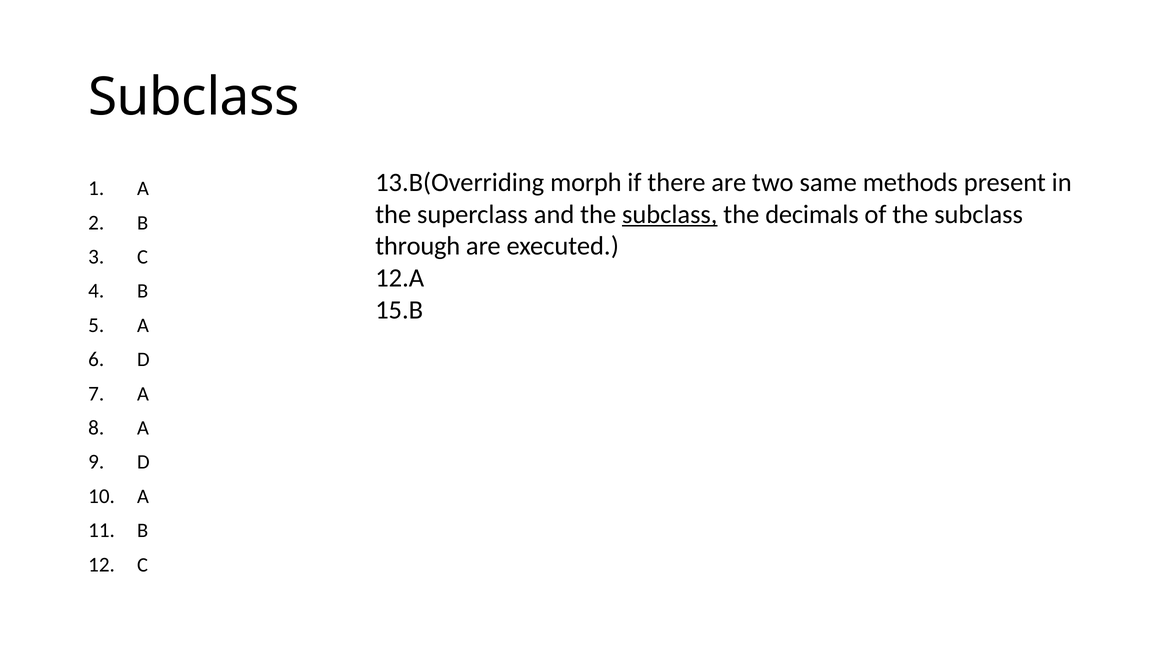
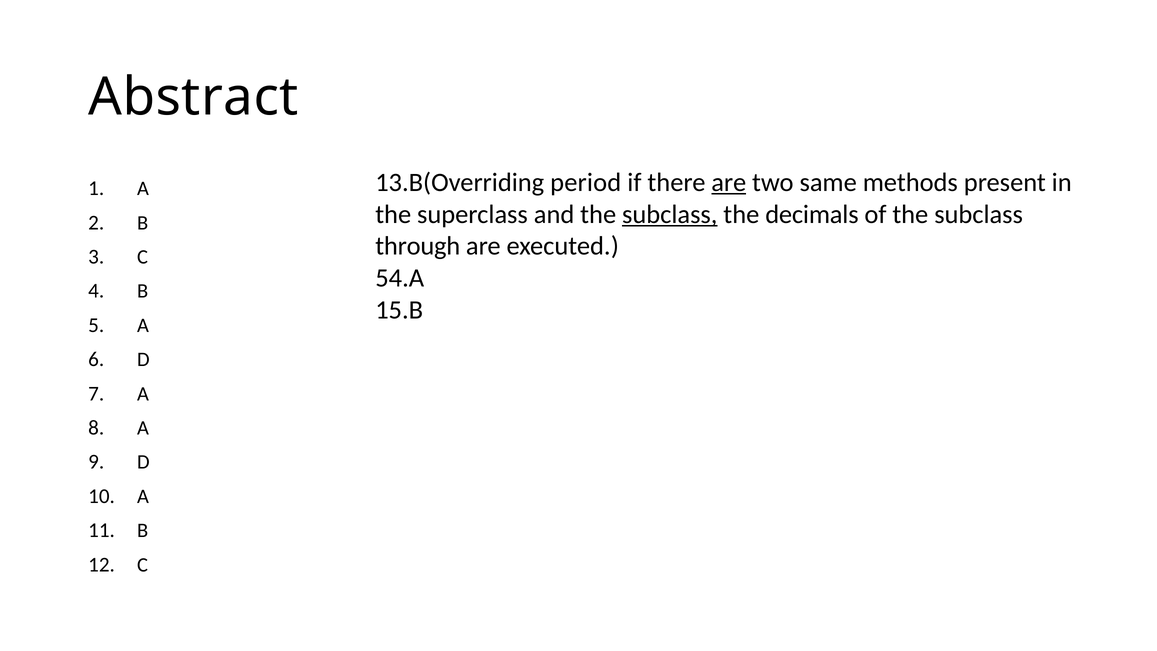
Subclass at (194, 97): Subclass -> Abstract
morph: morph -> period
are at (729, 182) underline: none -> present
12.A: 12.A -> 54.A
